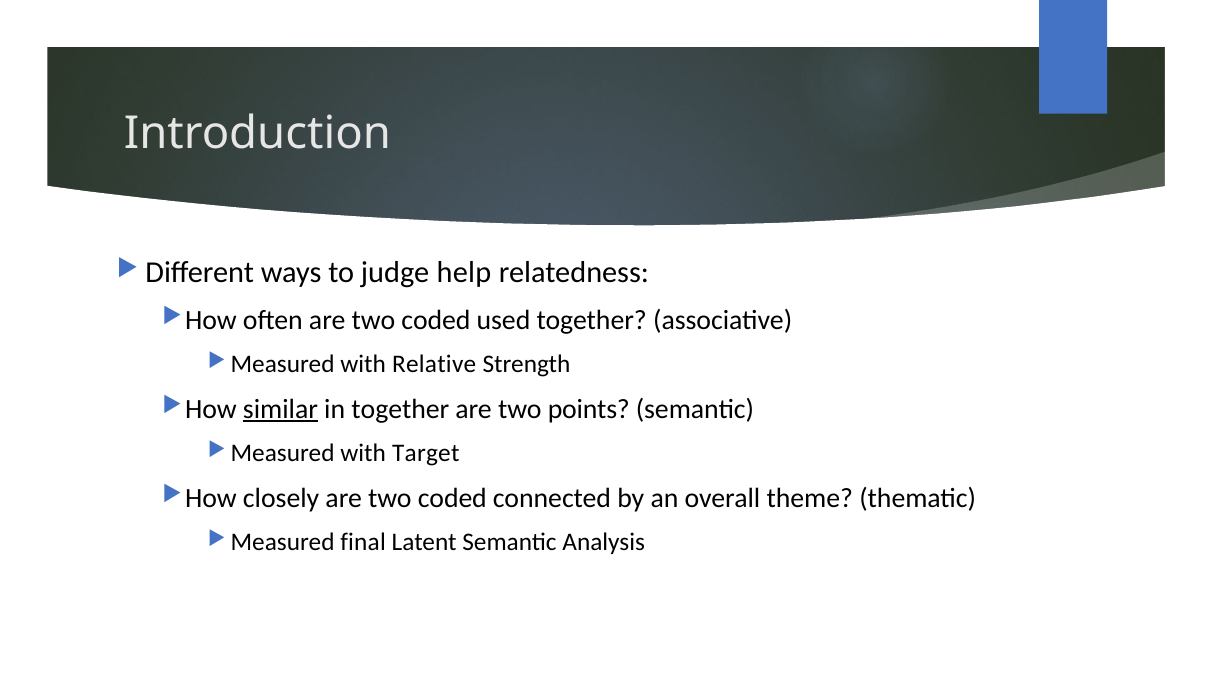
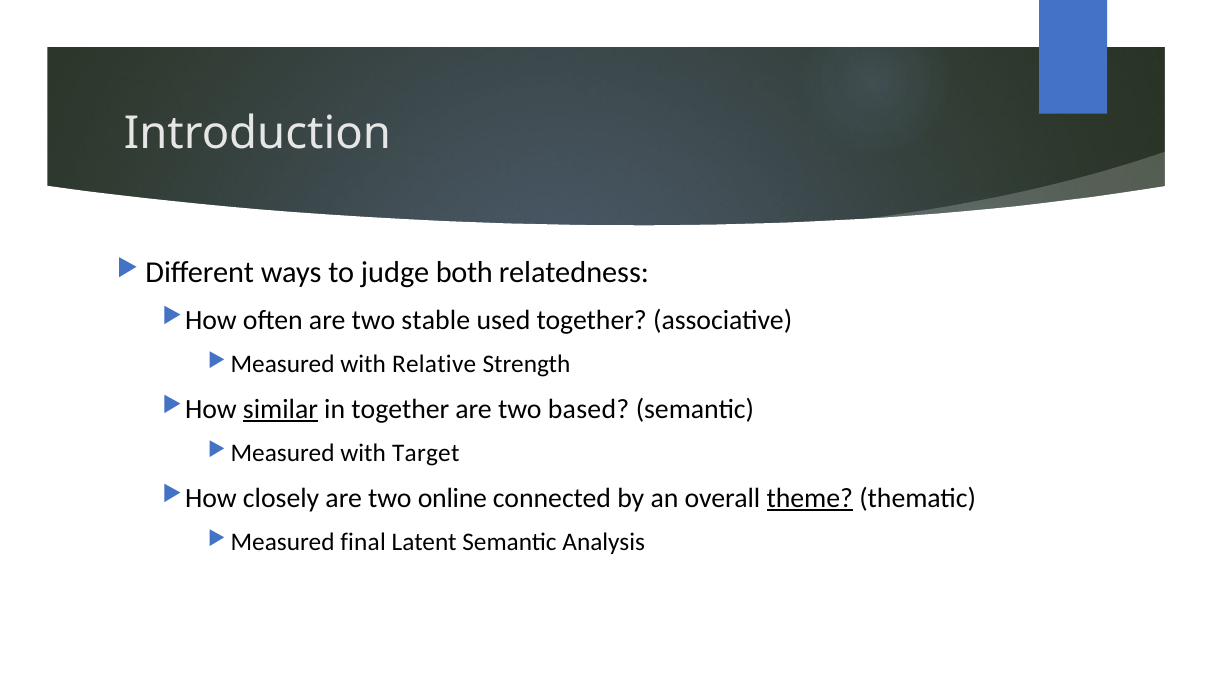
help: help -> both
often are two coded: coded -> stable
points: points -> based
closely are two coded: coded -> online
theme underline: none -> present
